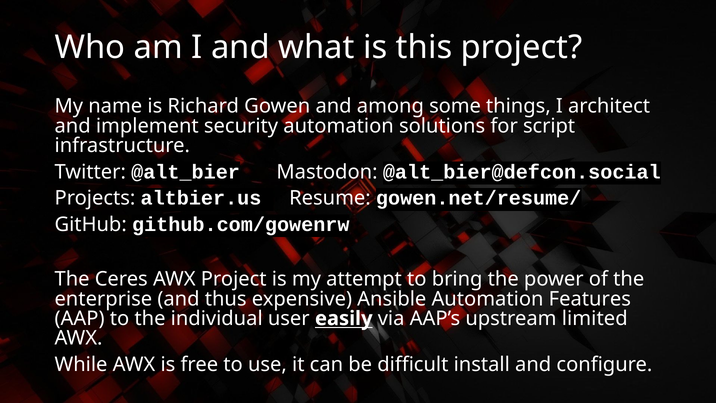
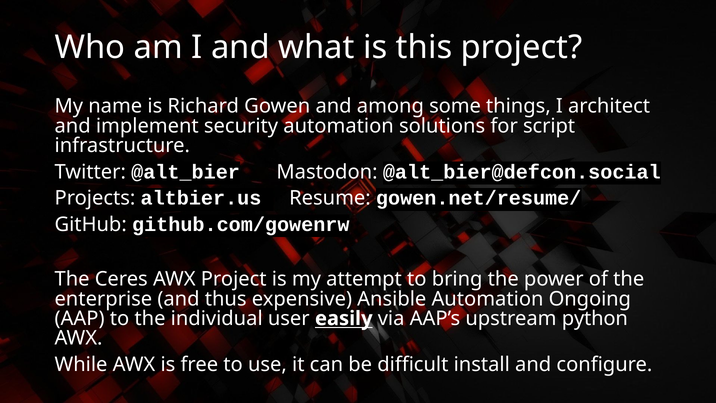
Features: Features -> Ongoing
limited: limited -> python
